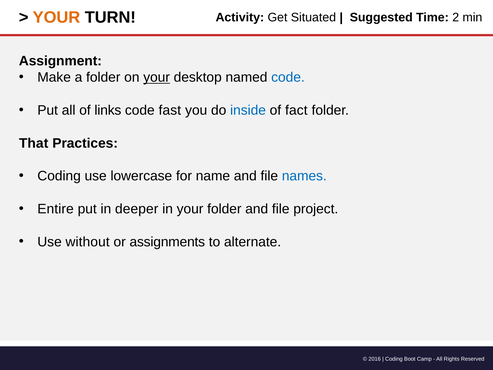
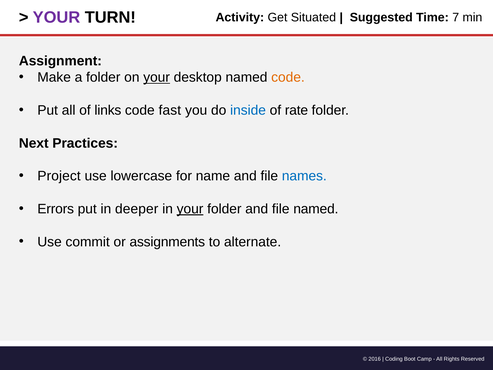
YOUR at (56, 18) colour: orange -> purple
2: 2 -> 7
code at (288, 77) colour: blue -> orange
fact: fact -> rate
That: That -> Next
Coding at (59, 176): Coding -> Project
Entire: Entire -> Errors
your at (190, 209) underline: none -> present
file project: project -> named
without: without -> commit
